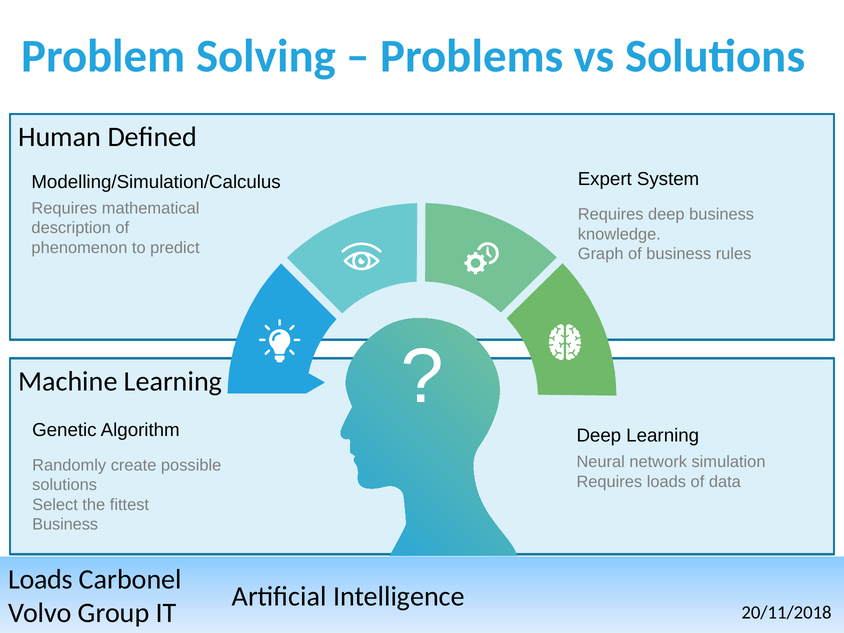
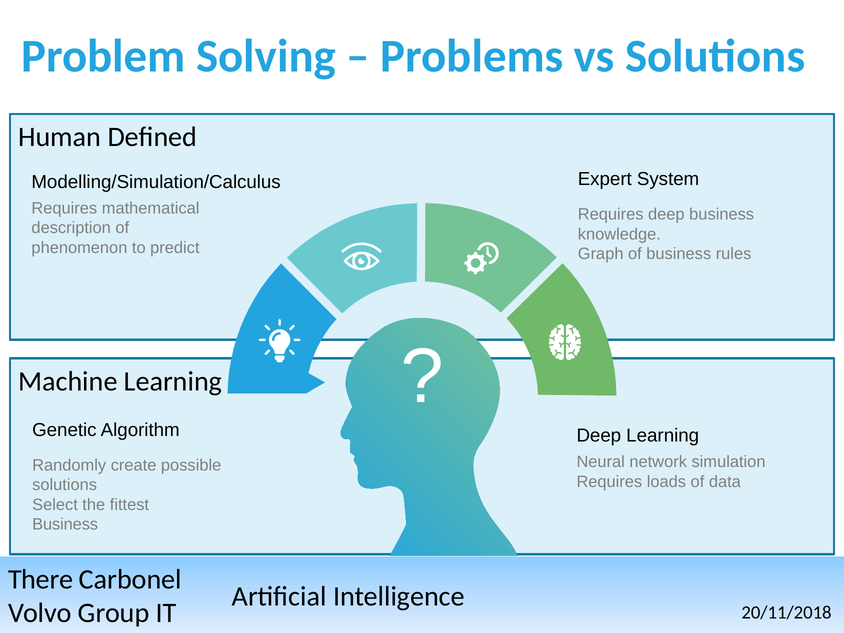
Loads at (41, 579): Loads -> There
